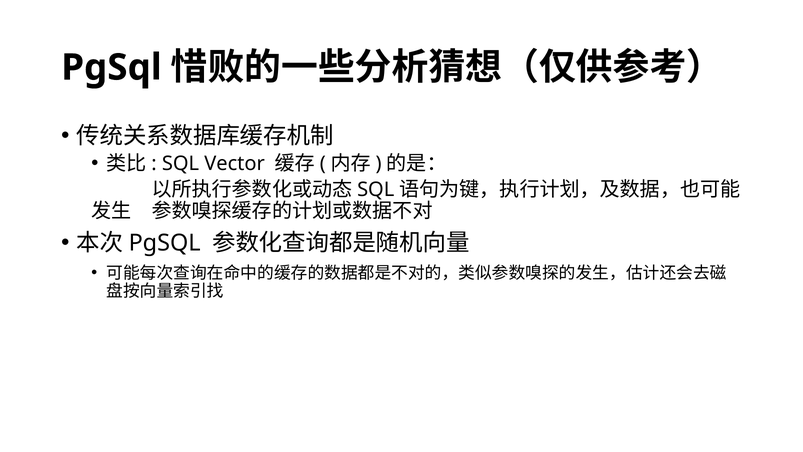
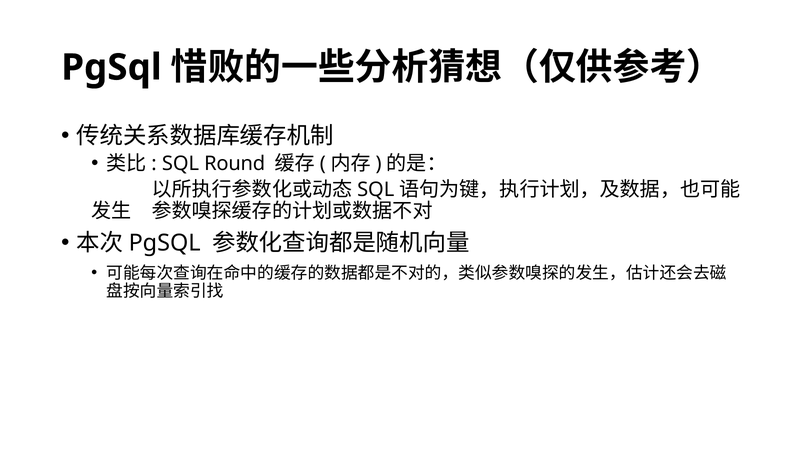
Vector: Vector -> Round
